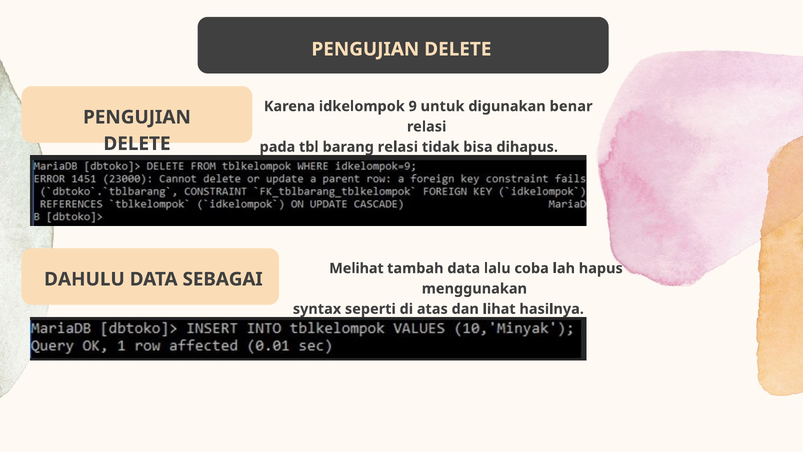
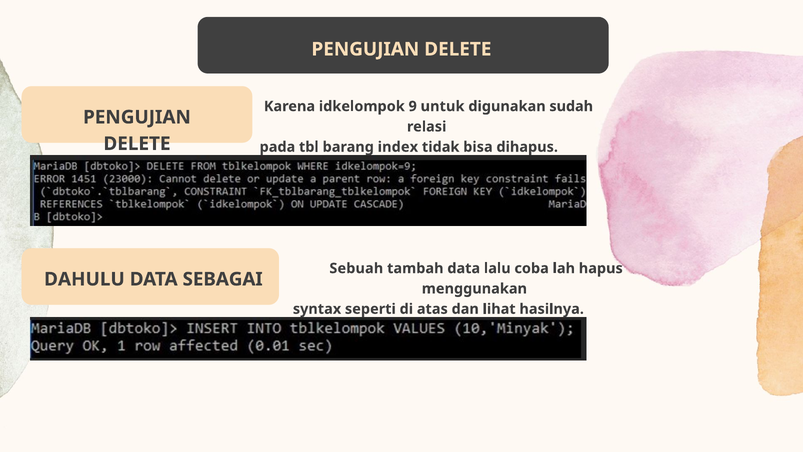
benar: benar -> sudah
barang relasi: relasi -> index
Melihat: Melihat -> Sebuah
